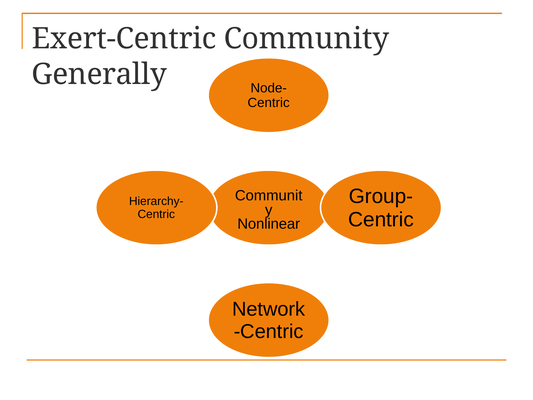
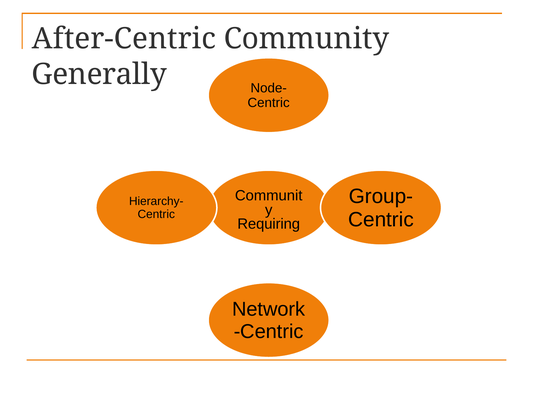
Exert-Centric: Exert-Centric -> After-Centric
Nonlinear: Nonlinear -> Requiring
